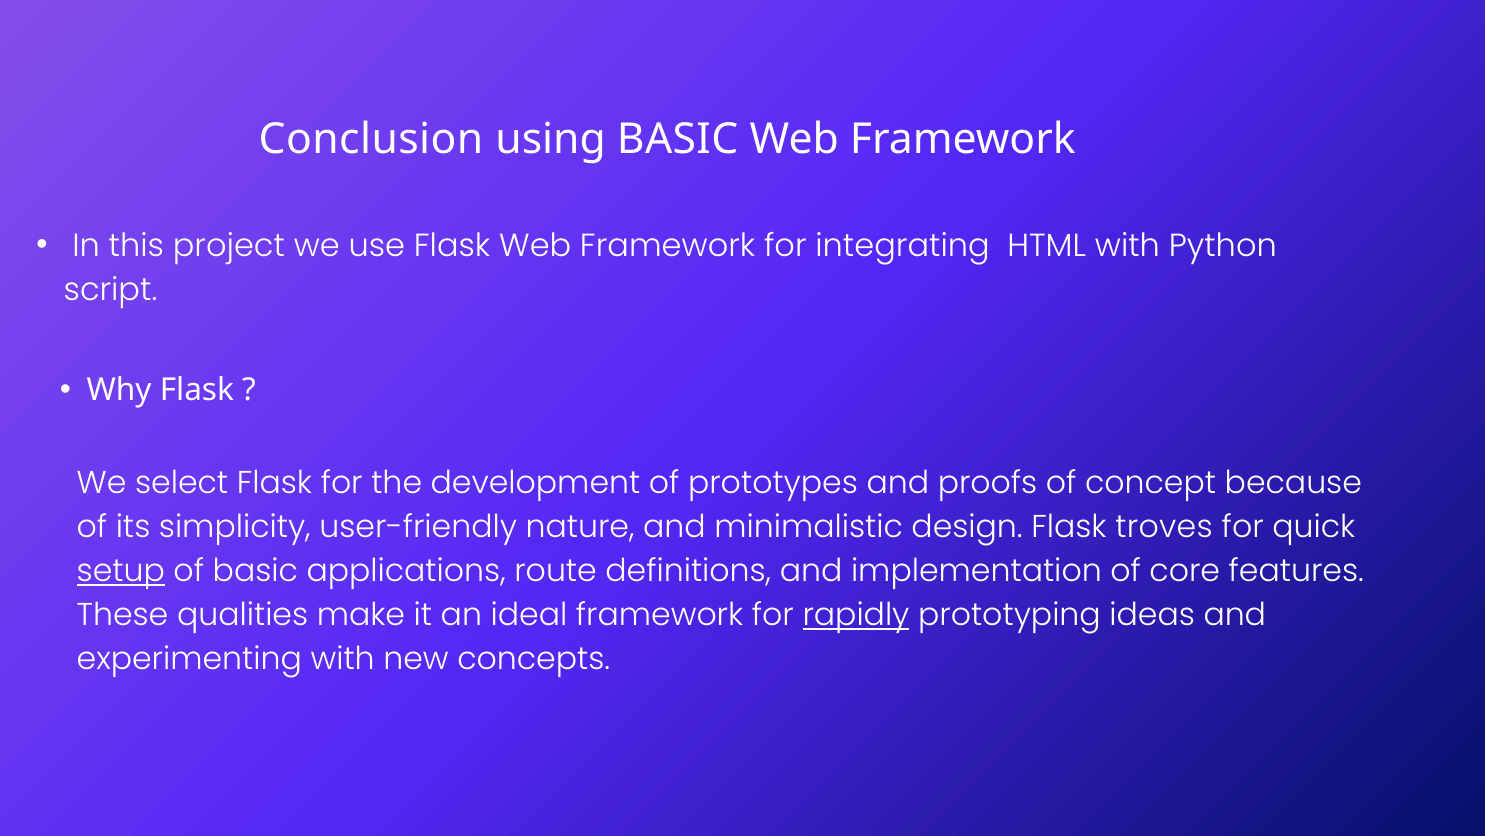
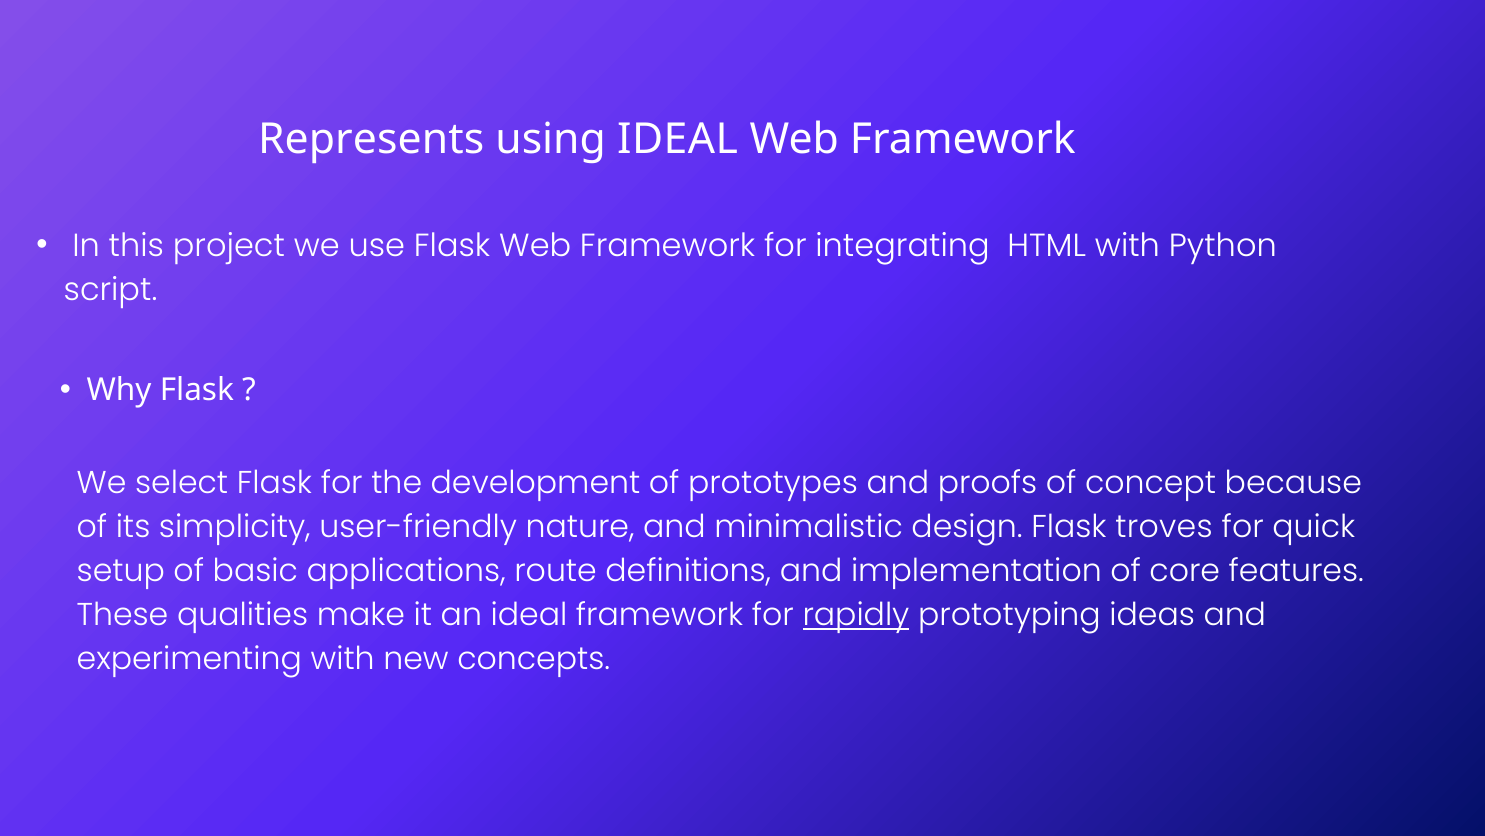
Conclusion: Conclusion -> Represents
using BASIC: BASIC -> IDEAL
setup underline: present -> none
